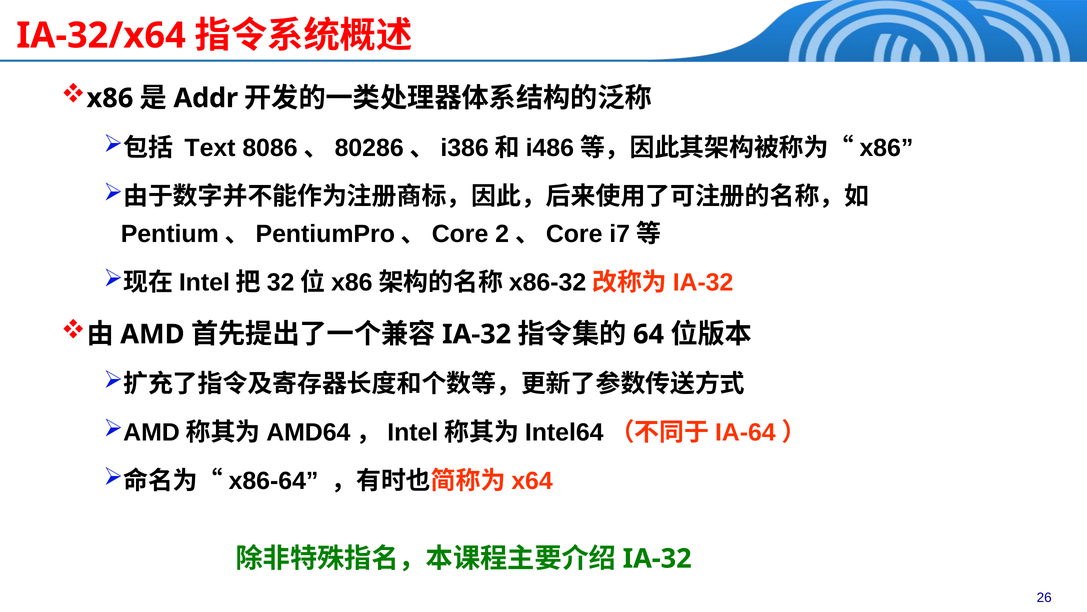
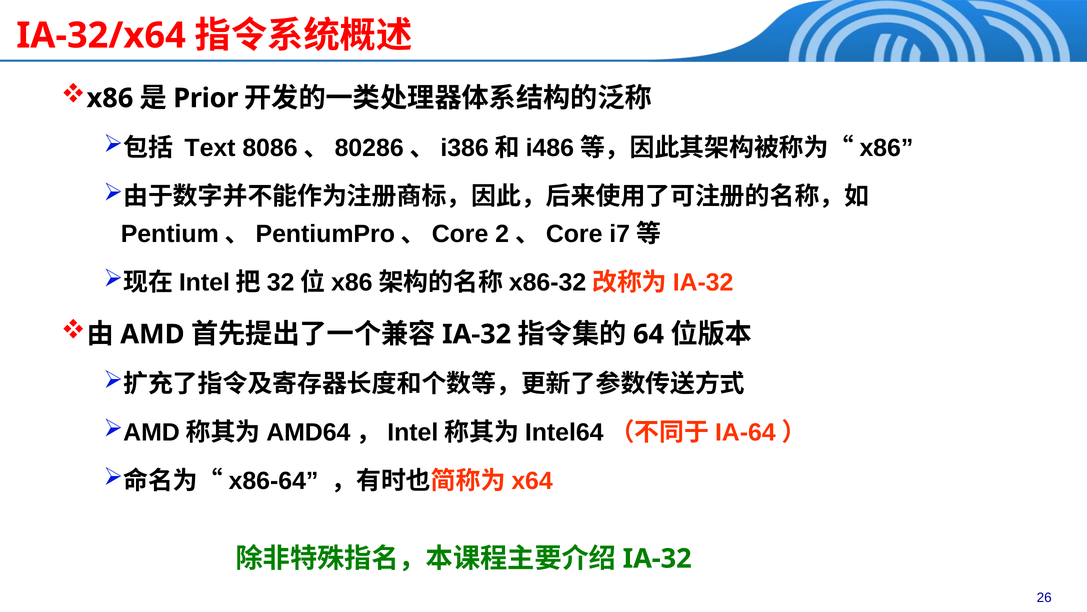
Addr: Addr -> Prior
